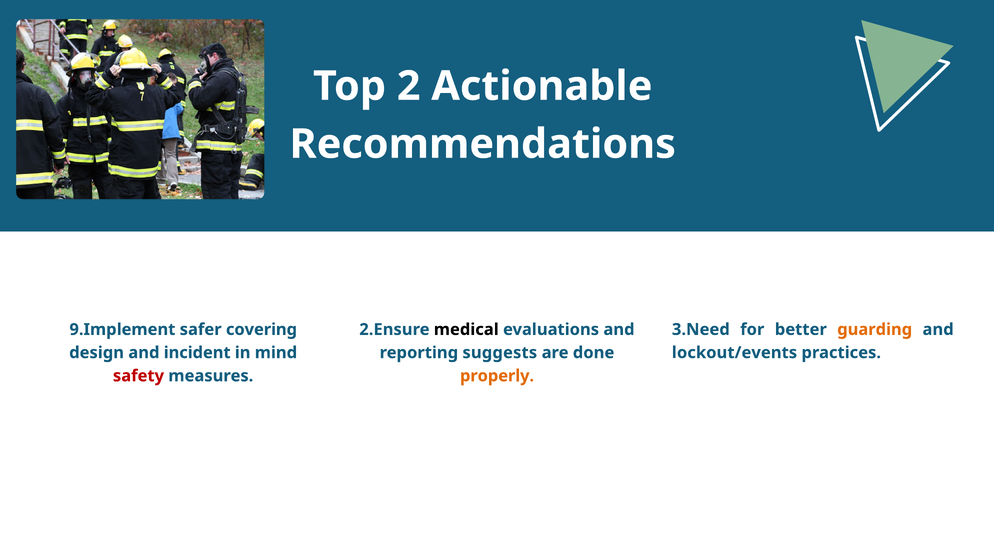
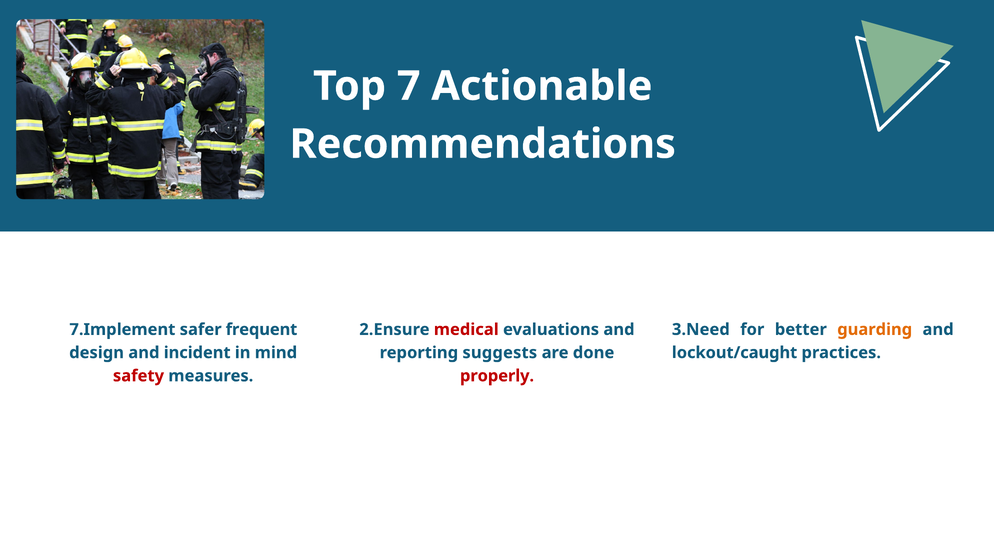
2: 2 -> 7
9.Implement: 9.Implement -> 7.Implement
covering: covering -> frequent
medical colour: black -> red
lockout/events: lockout/events -> lockout/caught
properly colour: orange -> red
